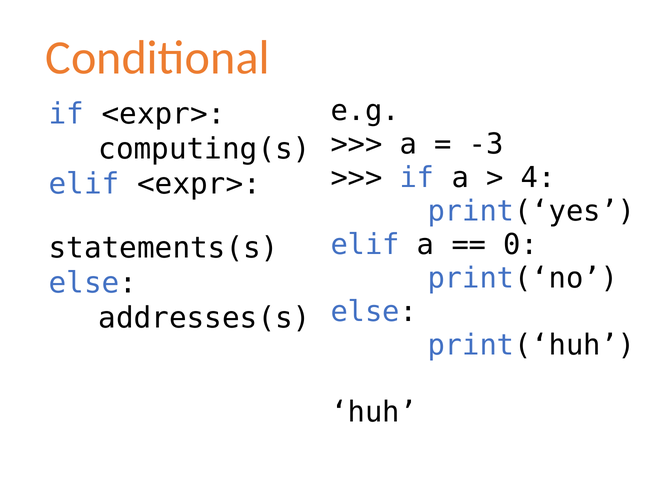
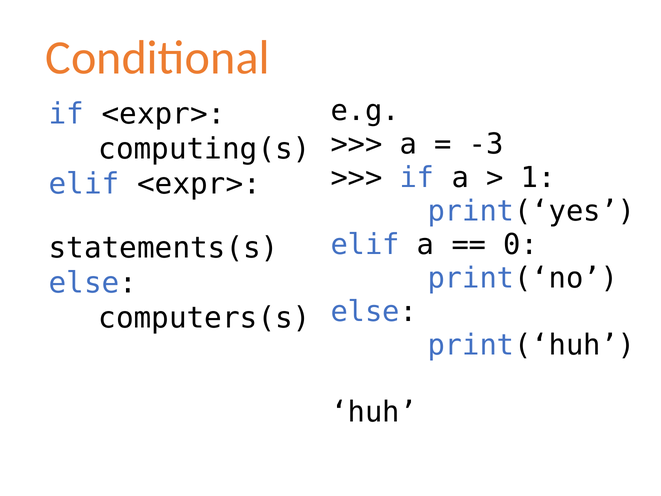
4: 4 -> 1
addresses(s: addresses(s -> computers(s
